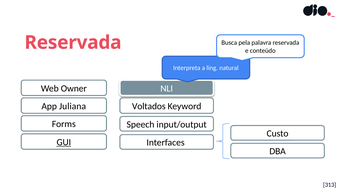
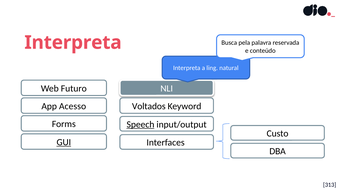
Reservada at (73, 42): Reservada -> Interpreta
Owner: Owner -> Futuro
Juliana: Juliana -> Acesso
Speech underline: none -> present
